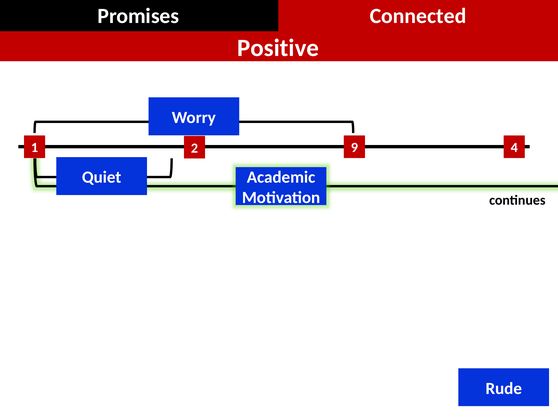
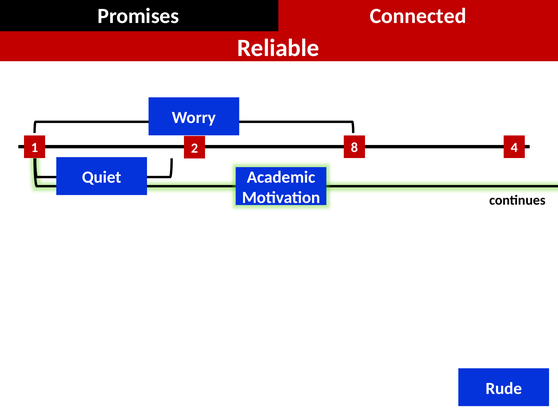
Positive: Positive -> Reliable
9: 9 -> 8
